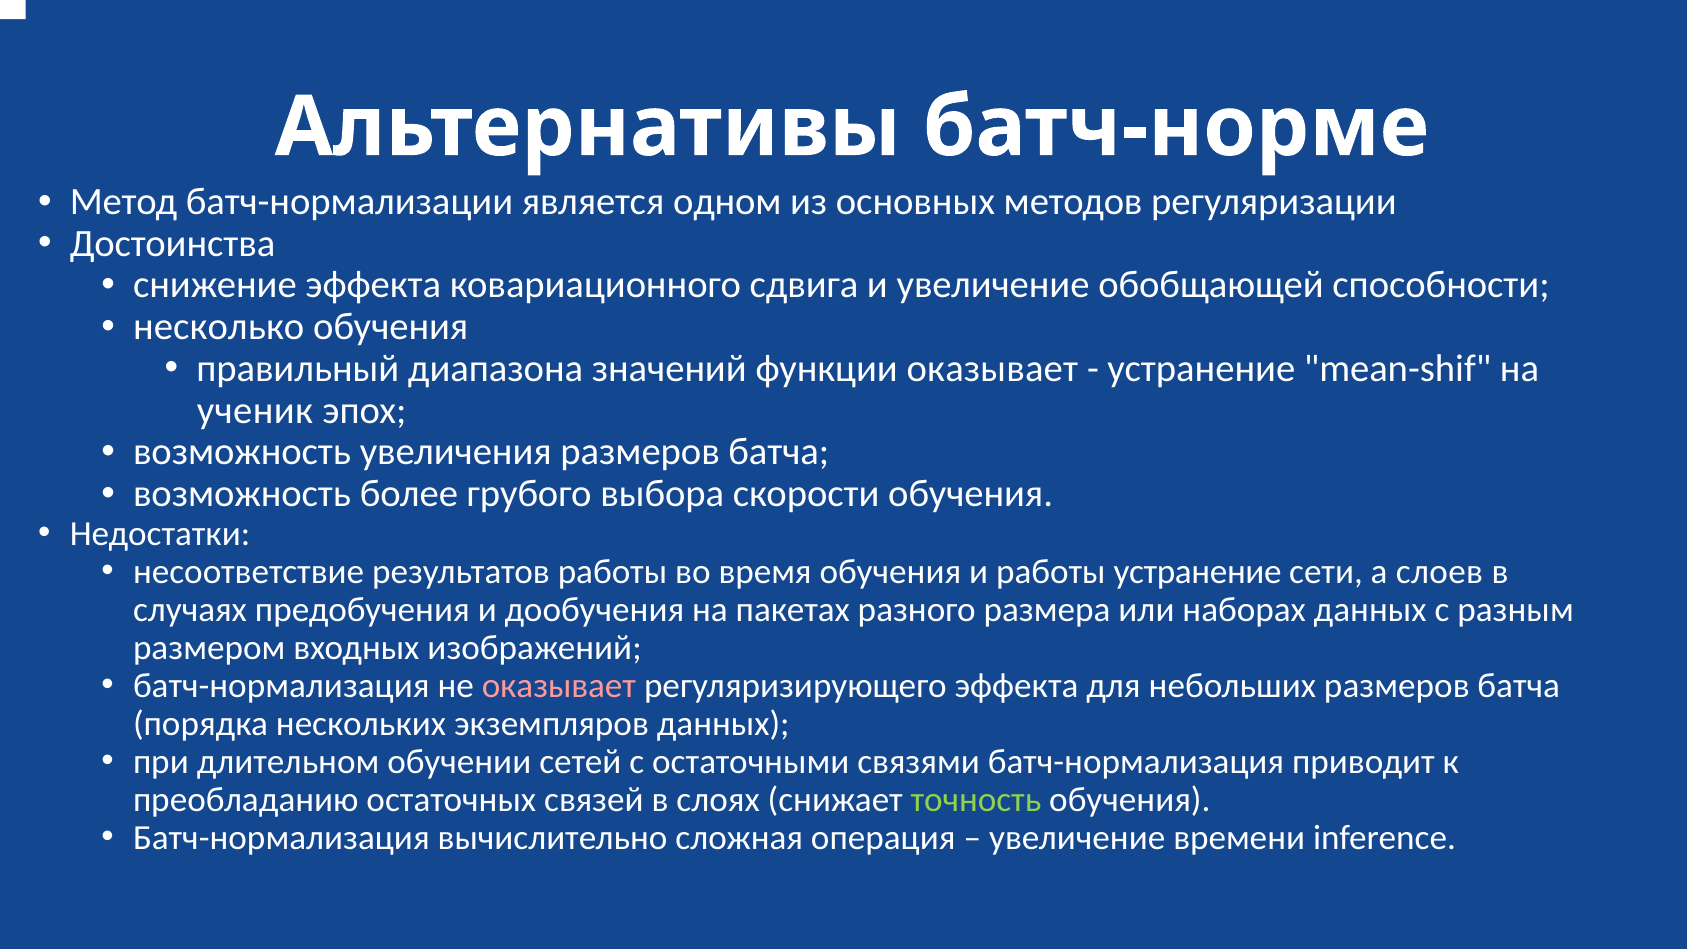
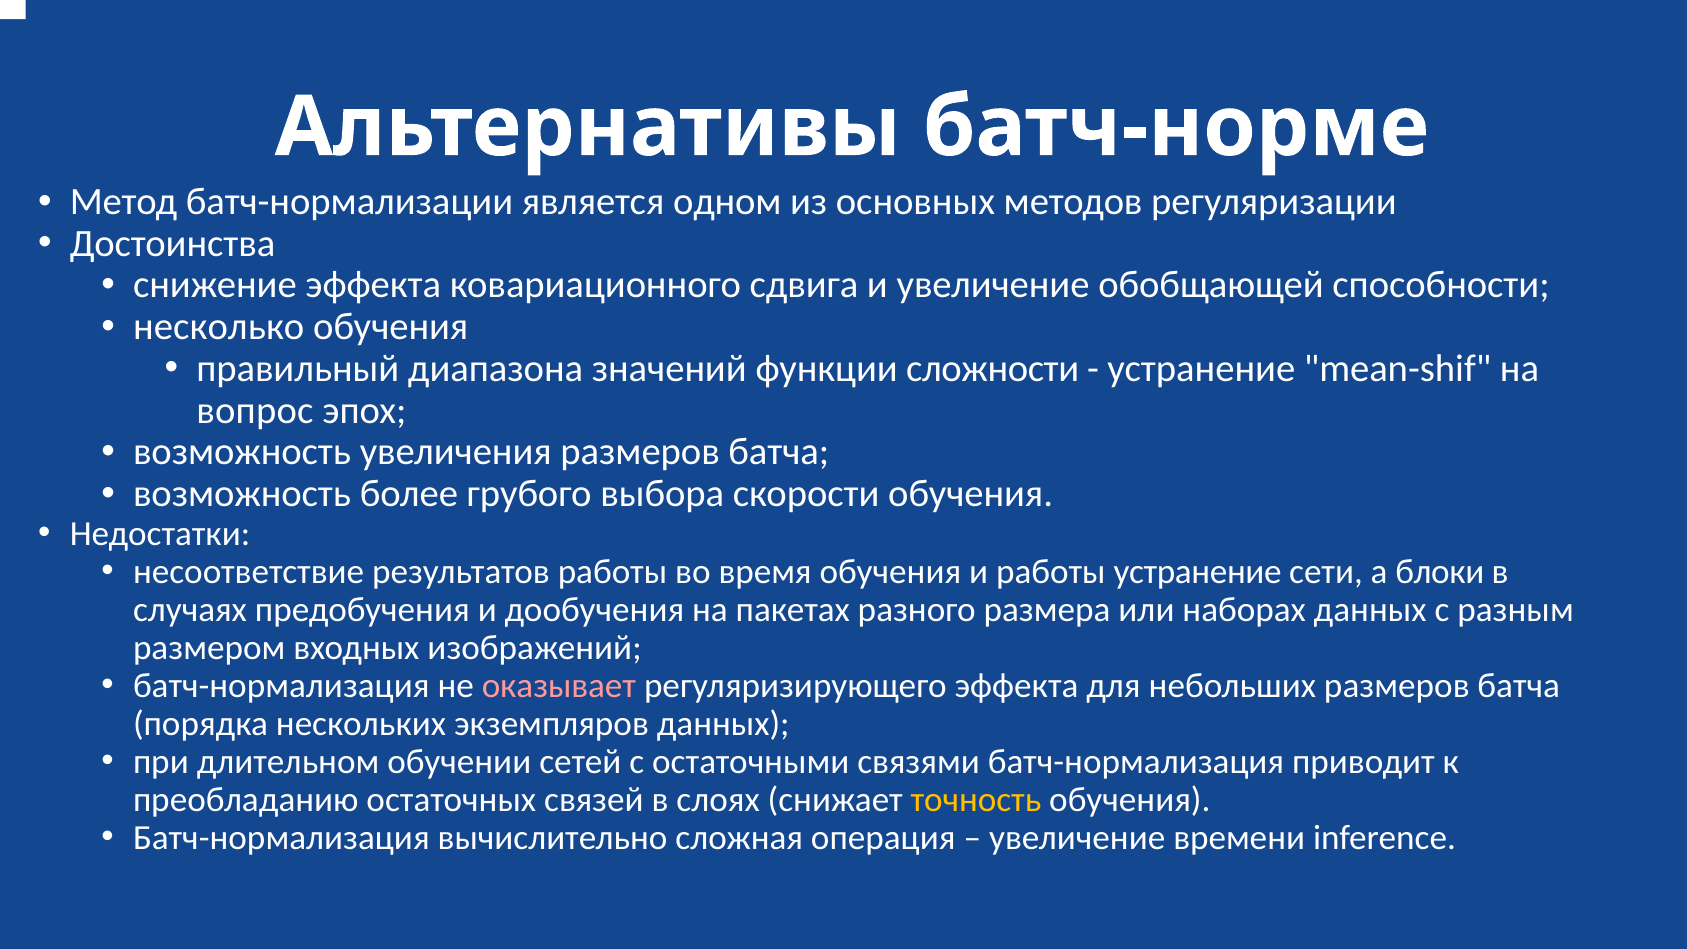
функции оказывает: оказывает -> сложности
ученик: ученик -> вопрос
слоев: слоев -> блоки
точность colour: light green -> yellow
